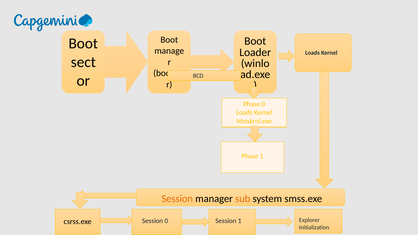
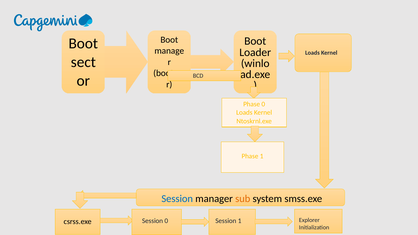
Session at (177, 199) colour: orange -> blue
